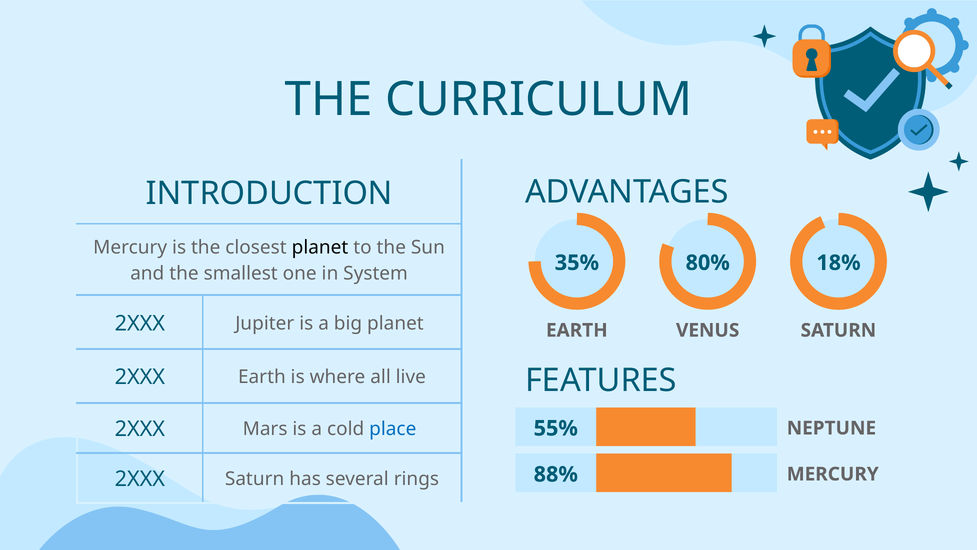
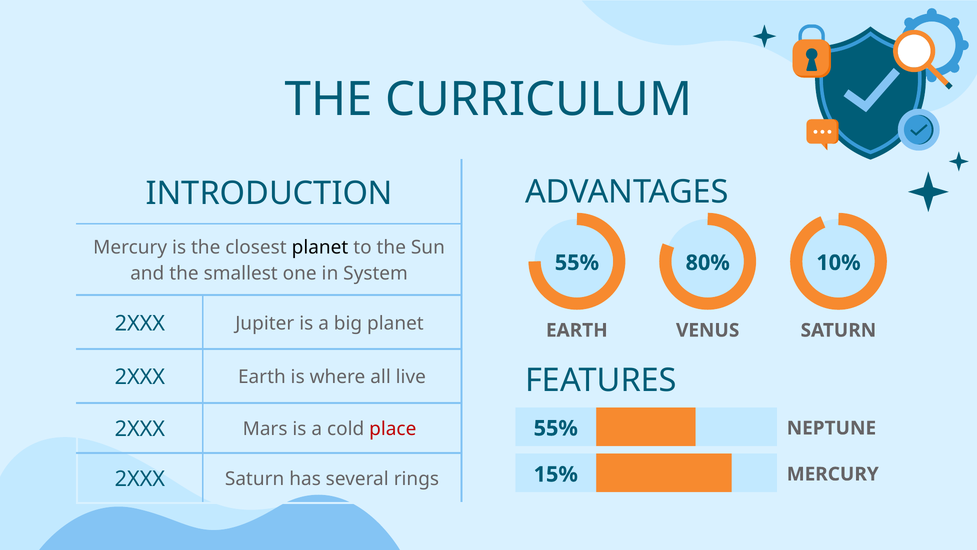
35% at (577, 263): 35% -> 55%
18%: 18% -> 10%
place colour: blue -> red
88%: 88% -> 15%
